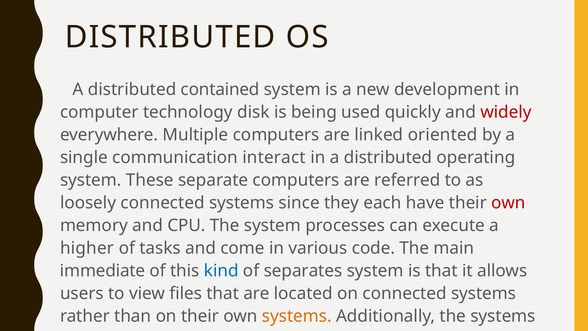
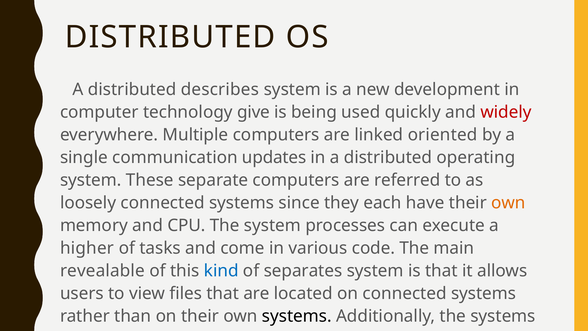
contained: contained -> describes
disk: disk -> give
interact: interact -> updates
own at (508, 203) colour: red -> orange
immediate: immediate -> revealable
systems at (297, 316) colour: orange -> black
